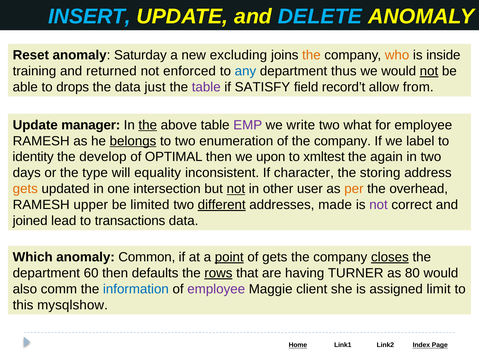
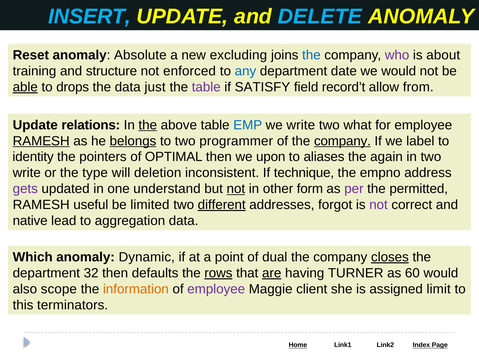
Saturday: Saturday -> Absolute
the at (311, 55) colour: orange -> blue
who colour: orange -> purple
inside: inside -> about
returned: returned -> structure
thus: thus -> date
not at (429, 71) underline: present -> none
able underline: none -> present
manager: manager -> relations
EMP colour: purple -> blue
RAMESH at (41, 141) underline: none -> present
enumeration: enumeration -> programmer
company at (342, 141) underline: none -> present
develop: develop -> pointers
xmltest: xmltest -> aliases
days at (27, 173): days -> write
equality: equality -> deletion
character: character -> technique
storing: storing -> empno
gets at (25, 189) colour: orange -> purple
intersection: intersection -> understand
user: user -> form
per colour: orange -> purple
overhead: overhead -> permitted
upper: upper -> useful
made: made -> forgot
joined: joined -> native
transactions: transactions -> aggregation
Common: Common -> Dynamic
point underline: present -> none
of gets: gets -> dual
60: 60 -> 32
are underline: none -> present
80: 80 -> 60
comm: comm -> scope
information colour: blue -> orange
mysqlshow: mysqlshow -> terminators
